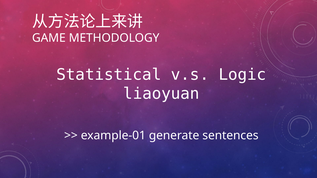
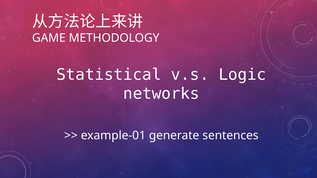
liaoyuan: liaoyuan -> networks
